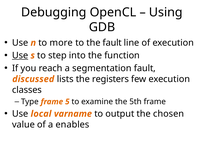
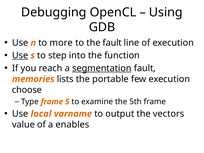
segmentation underline: none -> present
discussed: discussed -> memories
registers: registers -> portable
classes: classes -> choose
chosen: chosen -> vectors
